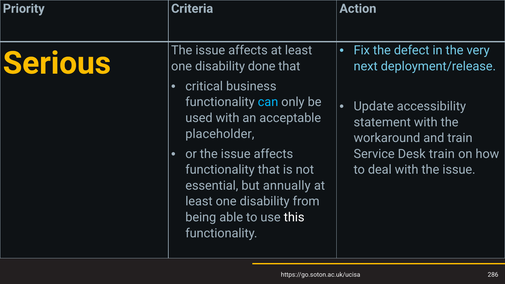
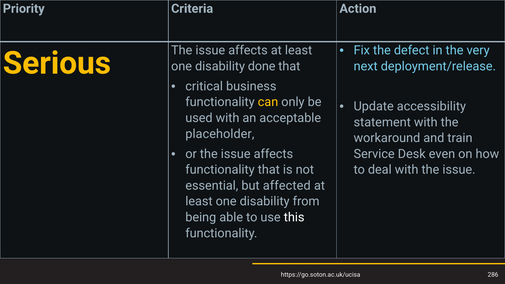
can colour: light blue -> yellow
Desk train: train -> even
annually: annually -> affected
